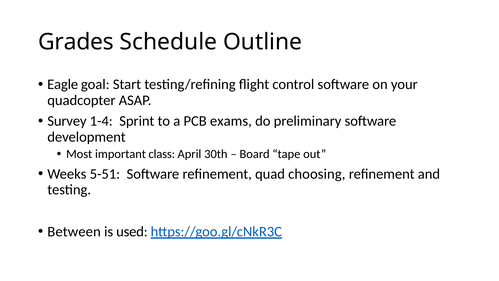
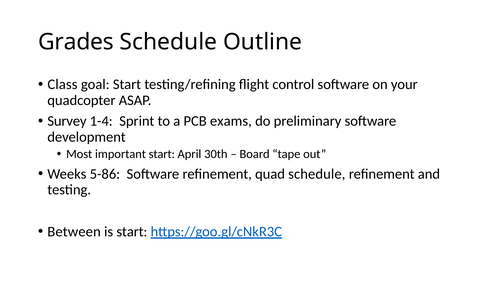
Eagle: Eagle -> Class
important class: class -> start
5-51: 5-51 -> 5-86
quad choosing: choosing -> schedule
is used: used -> start
